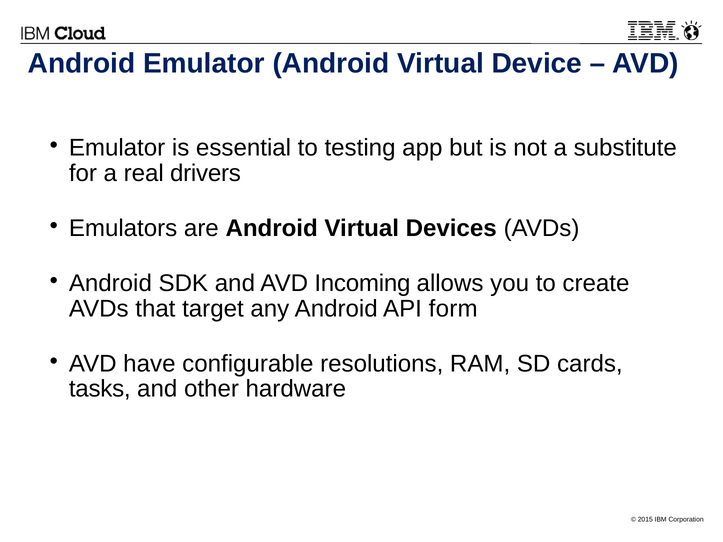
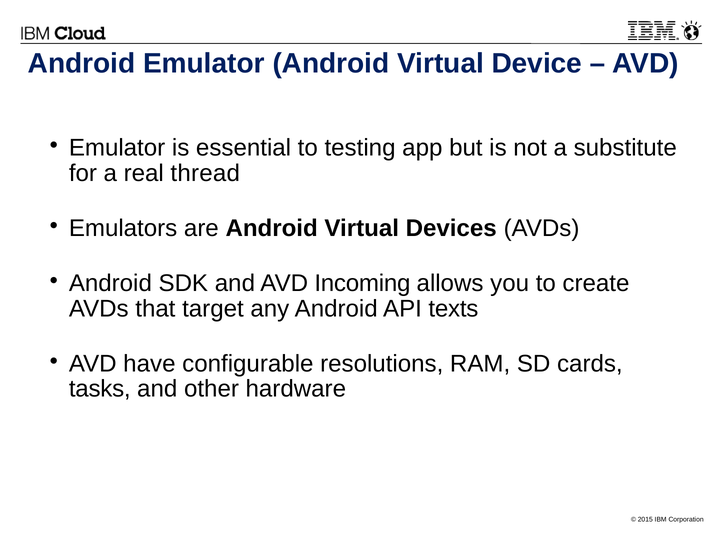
drivers: drivers -> thread
form: form -> texts
